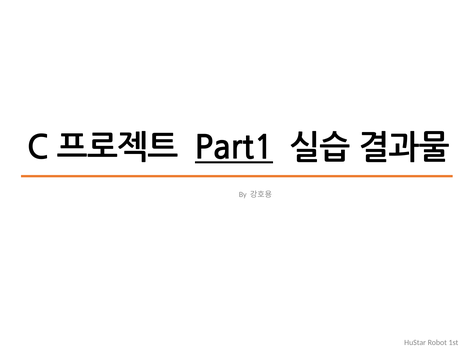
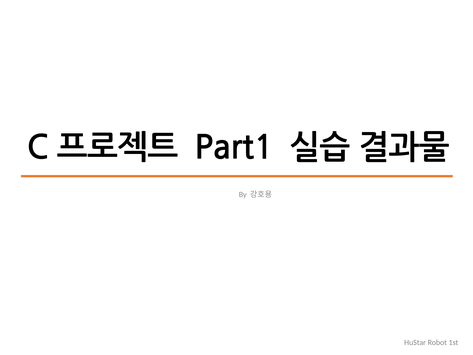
Part1 underline: present -> none
